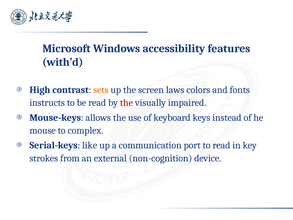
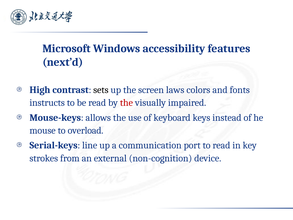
with’d: with’d -> next’d
sets colour: orange -> black
complex: complex -> overload
like: like -> line
